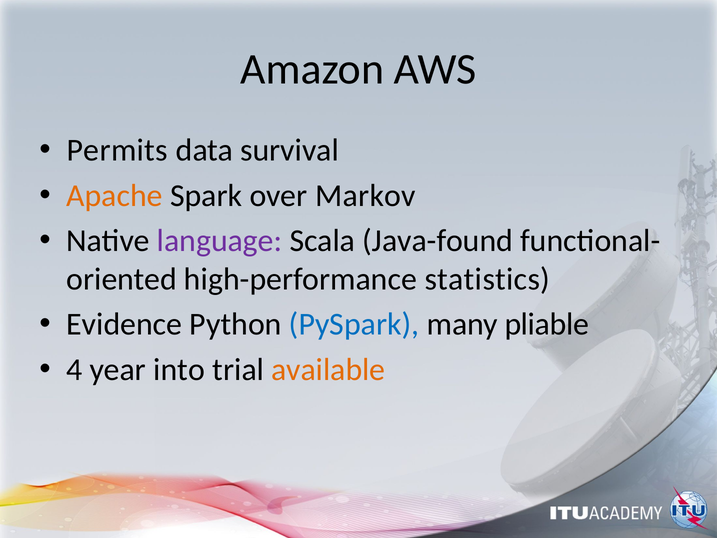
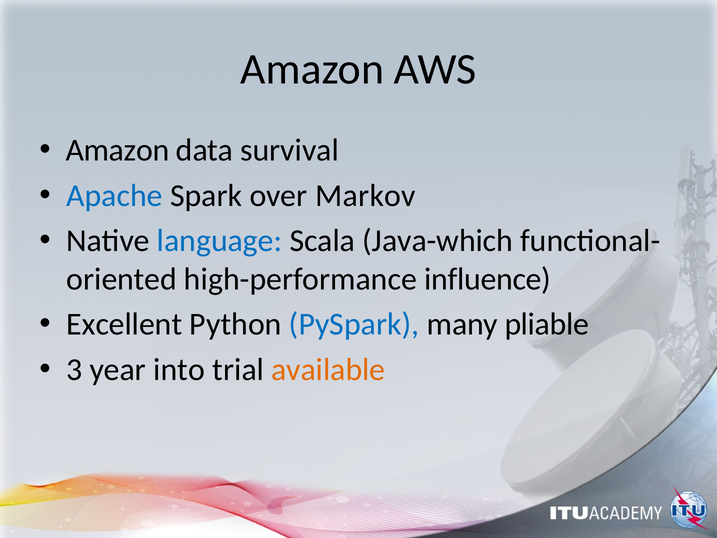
Permits at (117, 150): Permits -> Amazon
Apache colour: orange -> blue
language colour: purple -> blue
Java-found: Java-found -> Java-which
statistics: statistics -> influence
Evidence: Evidence -> Excellent
4: 4 -> 3
